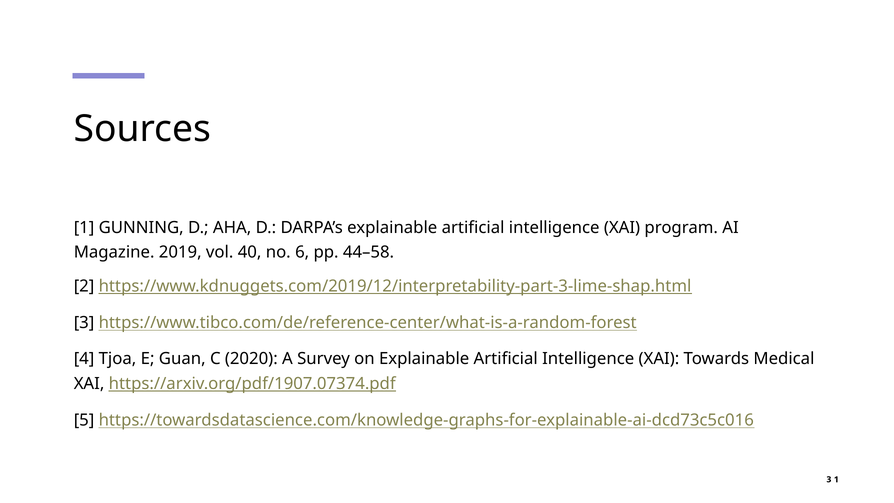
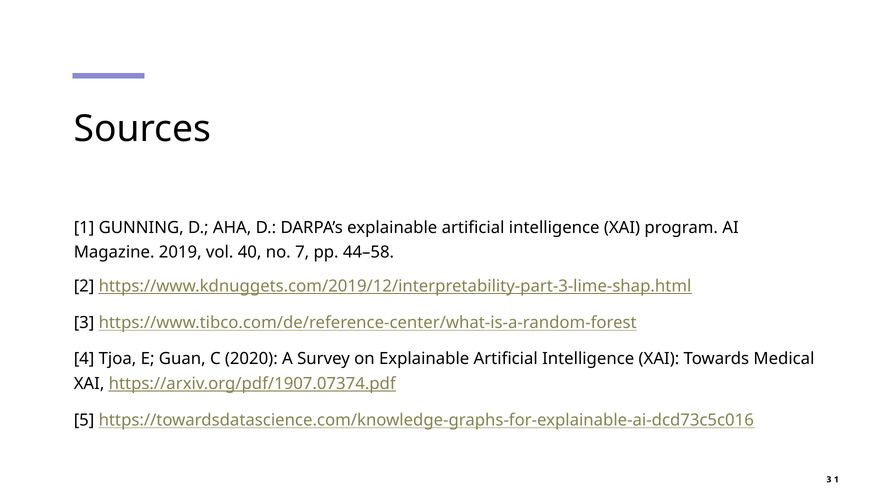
6: 6 -> 7
